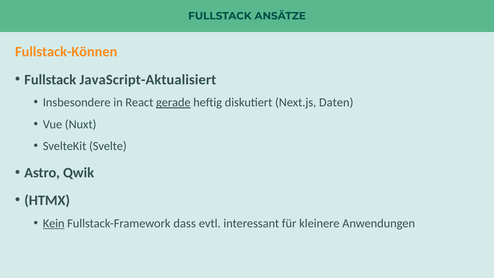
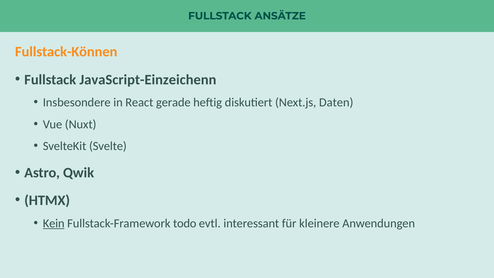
JavaScript-Aktualisiert: JavaScript-Aktualisiert -> JavaScript-Einzeichenn
gerade underline: present -> none
dass: dass -> todo
